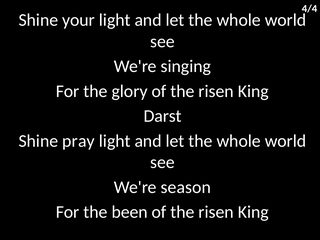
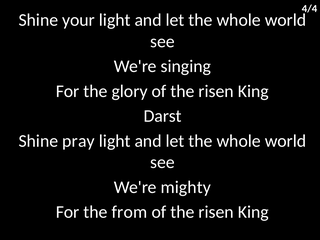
season: season -> mighty
been: been -> from
